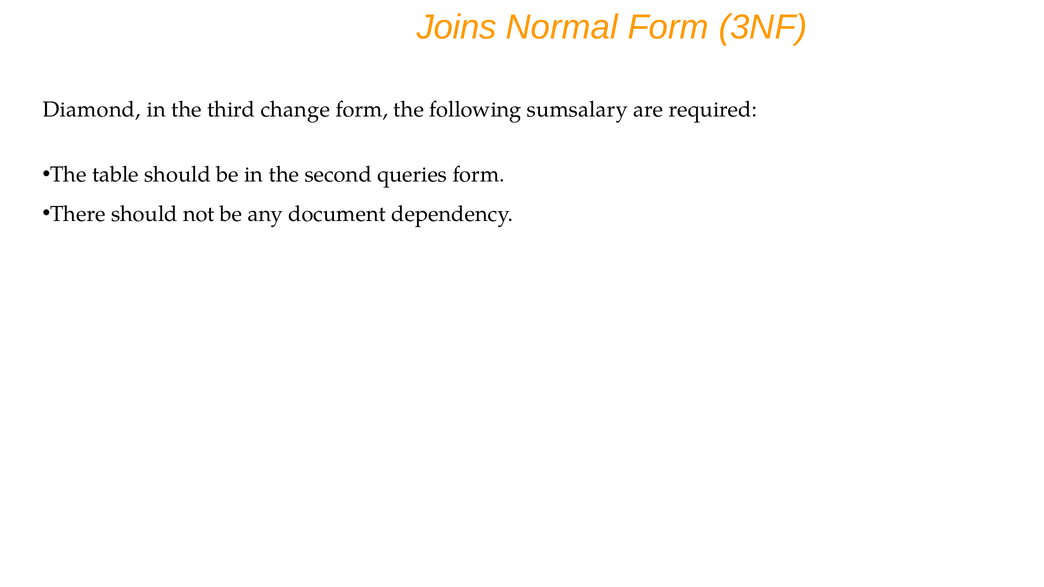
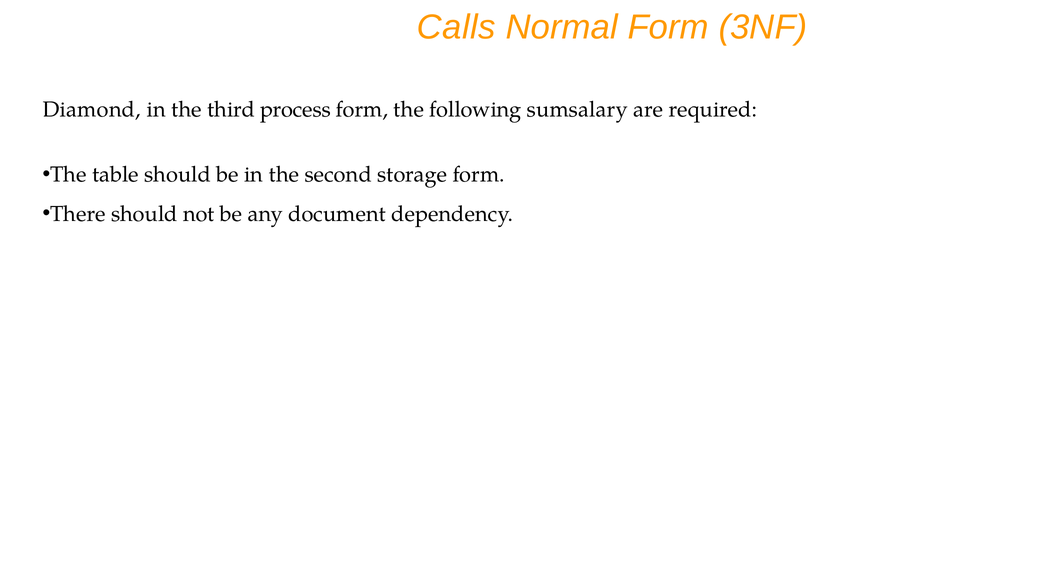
Joins: Joins -> Calls
change: change -> process
queries: queries -> storage
